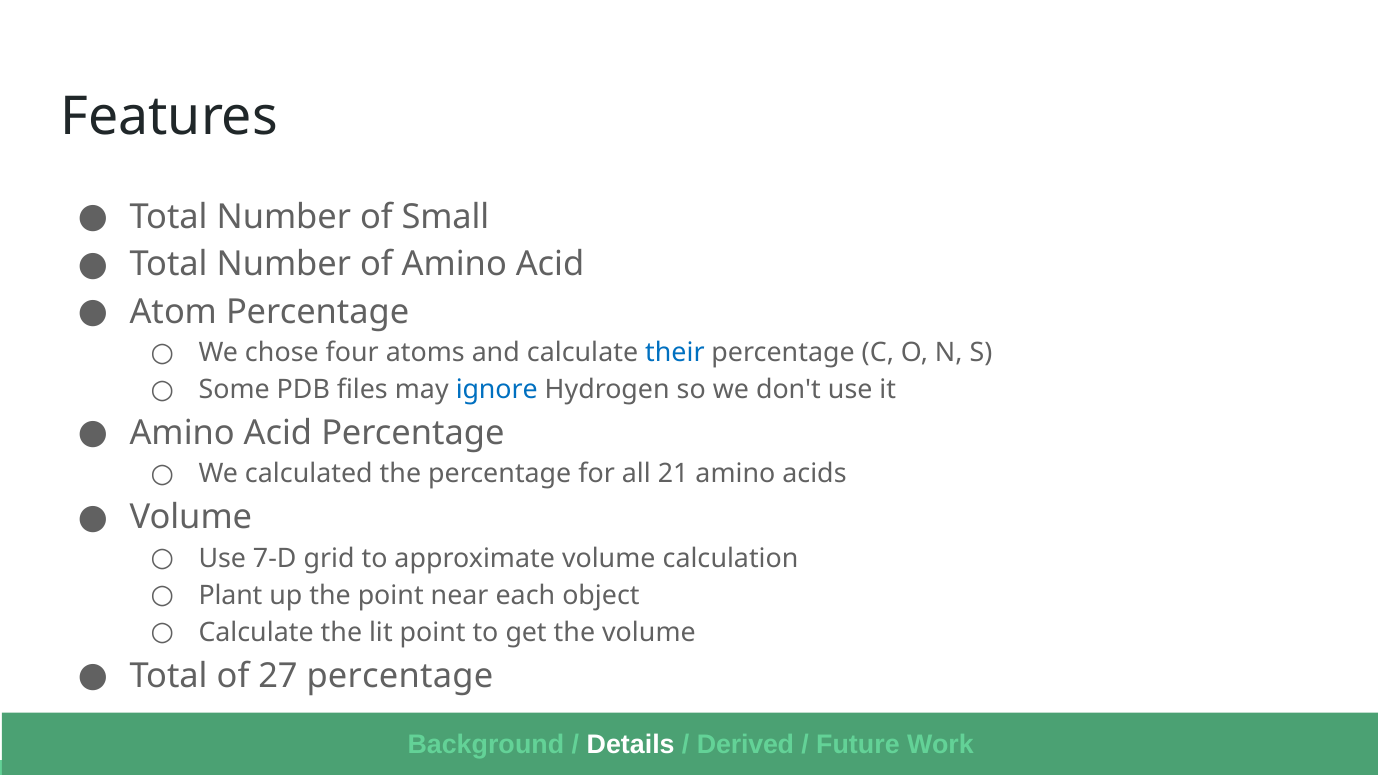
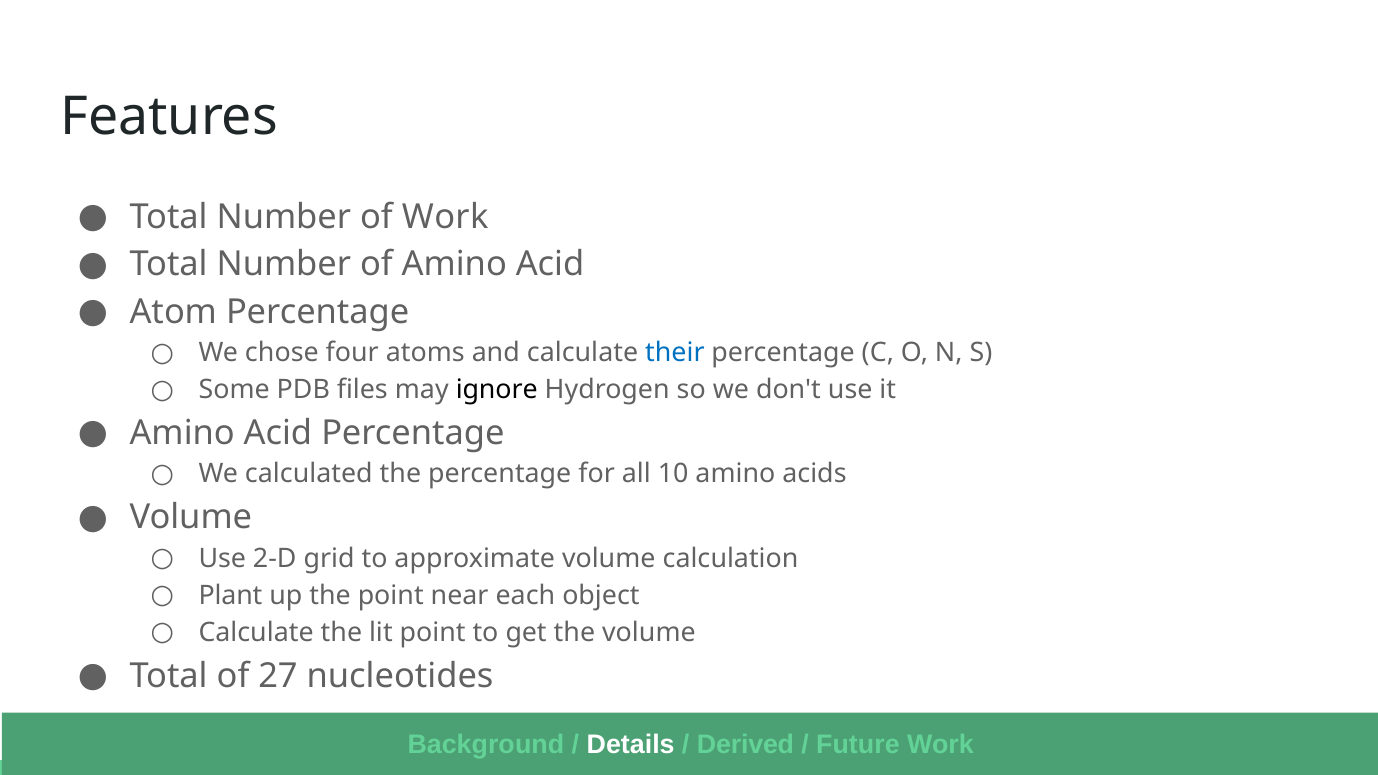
of Small: Small -> Work
ignore colour: blue -> black
21: 21 -> 10
7-D: 7-D -> 2-D
27 percentage: percentage -> nucleotides
